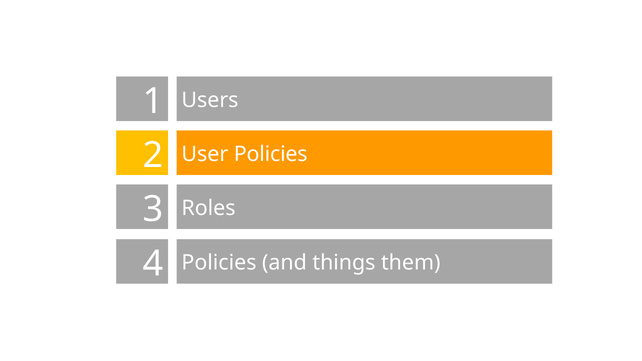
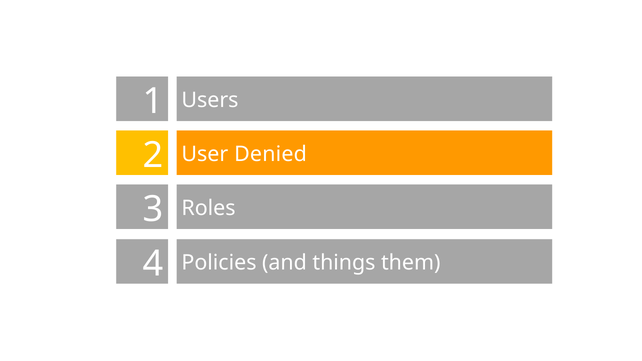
User Policies: Policies -> Denied
